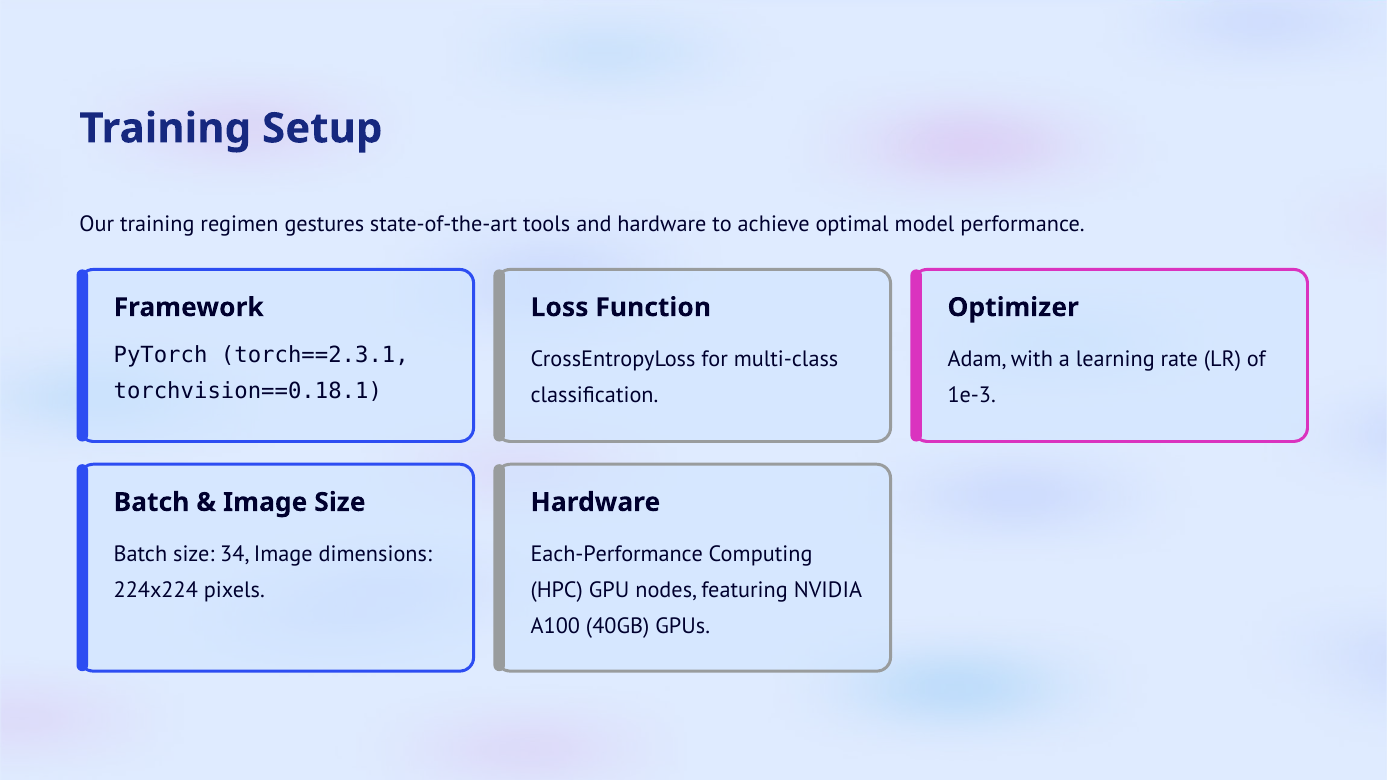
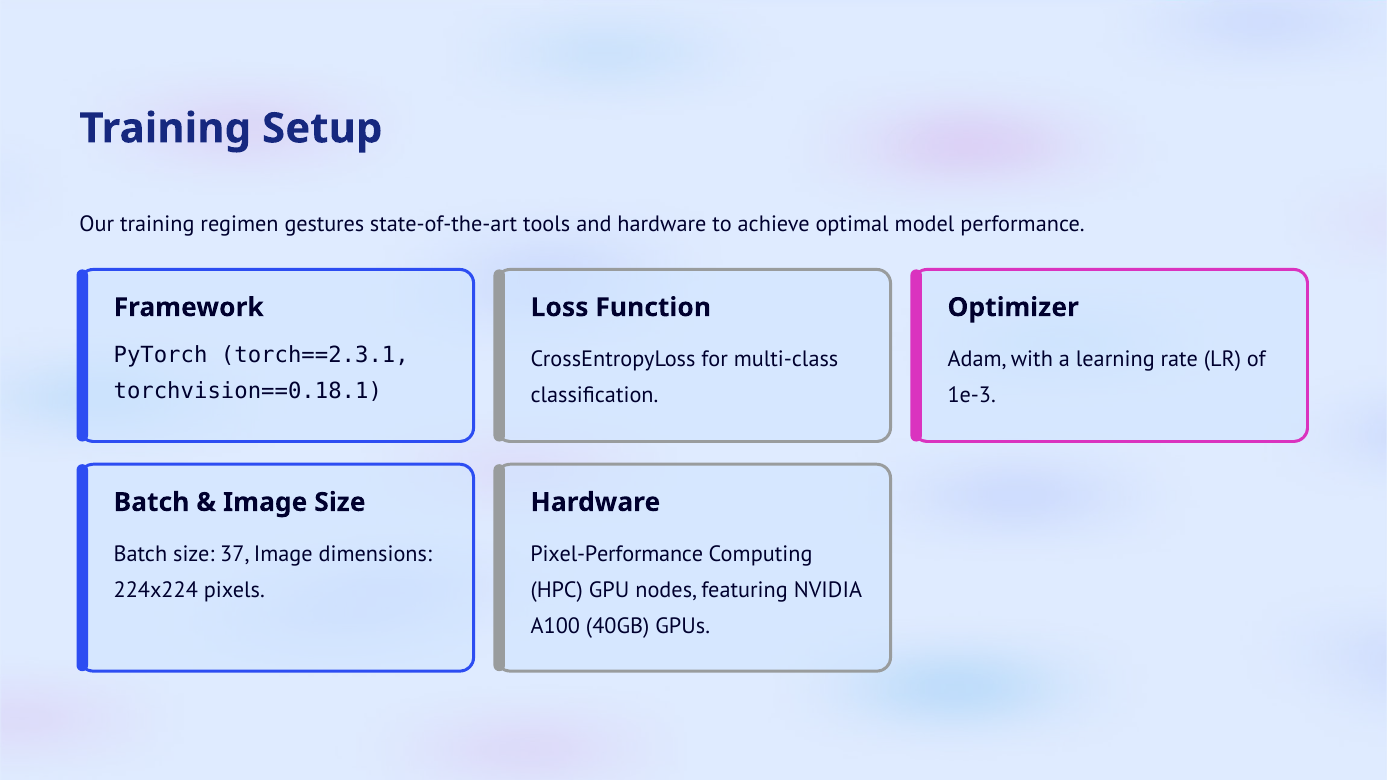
34: 34 -> 37
Each-Performance: Each-Performance -> Pixel-Performance
